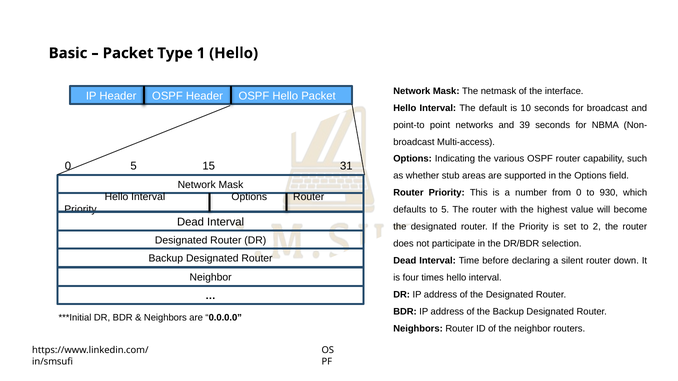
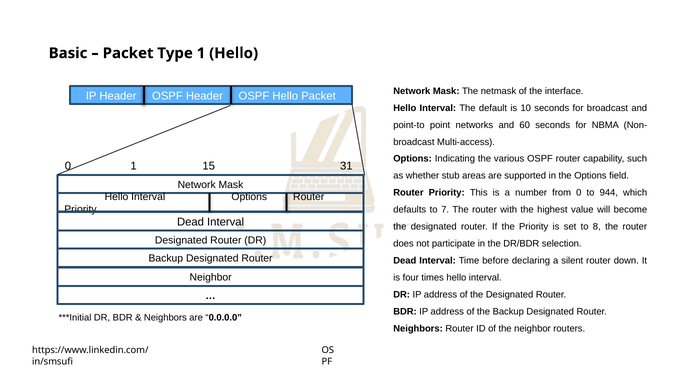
39: 39 -> 60
0 5: 5 -> 1
930: 930 -> 944
to 5: 5 -> 7
2: 2 -> 8
